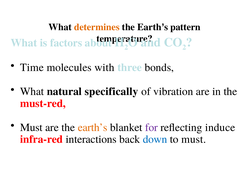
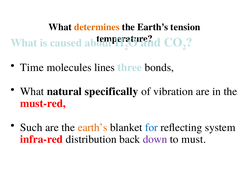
pattern: pattern -> tension
factors: factors -> caused
with: with -> lines
Must at (31, 127): Must -> Such
for colour: purple -> blue
induce: induce -> system
interactions: interactions -> distribution
down colour: blue -> purple
